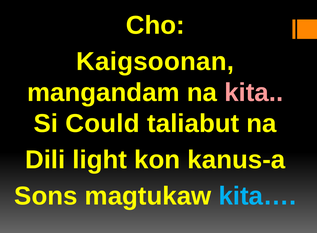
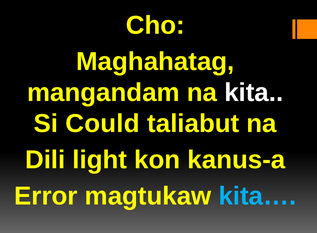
Kaigsoonan: Kaigsoonan -> Maghahatag
kita colour: pink -> white
Sons: Sons -> Error
